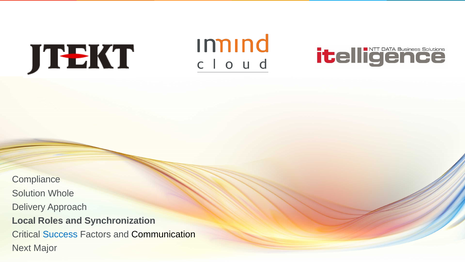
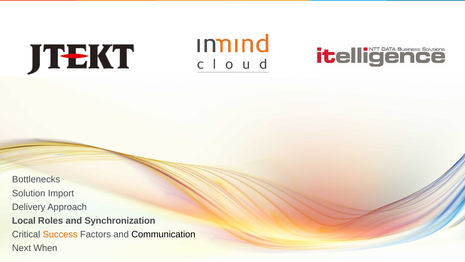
Compliance: Compliance -> Bottlenecks
Whole: Whole -> Import
Success colour: blue -> orange
Major: Major -> When
